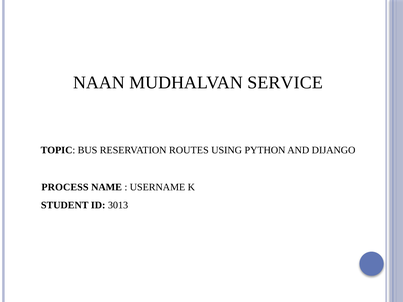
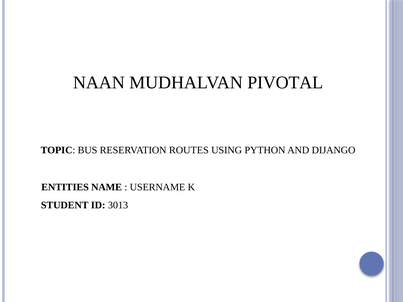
SERVICE: SERVICE -> PIVOTAL
PROCESS: PROCESS -> ENTITIES
